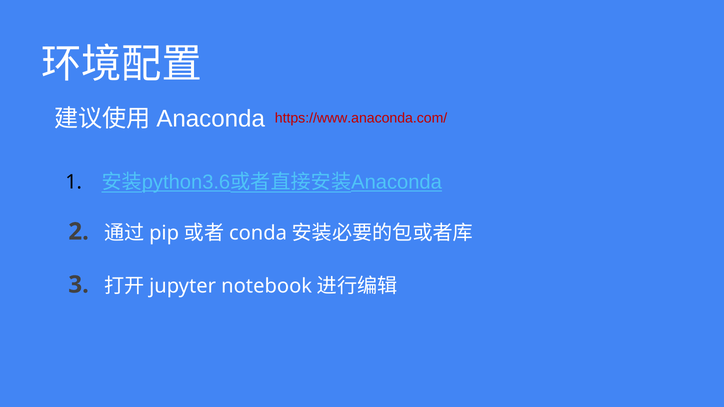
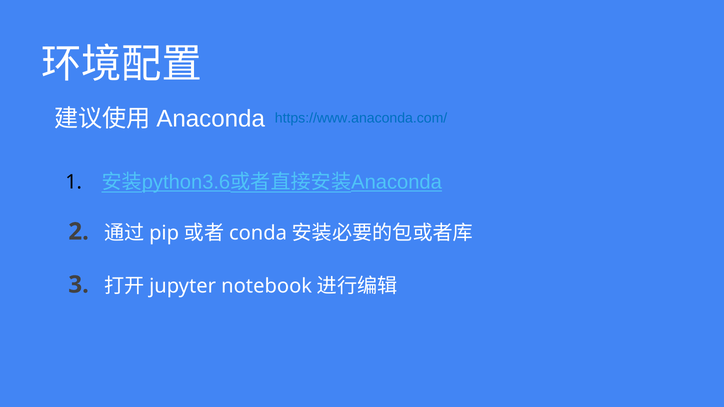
https://www.anaconda.com/ colour: red -> blue
